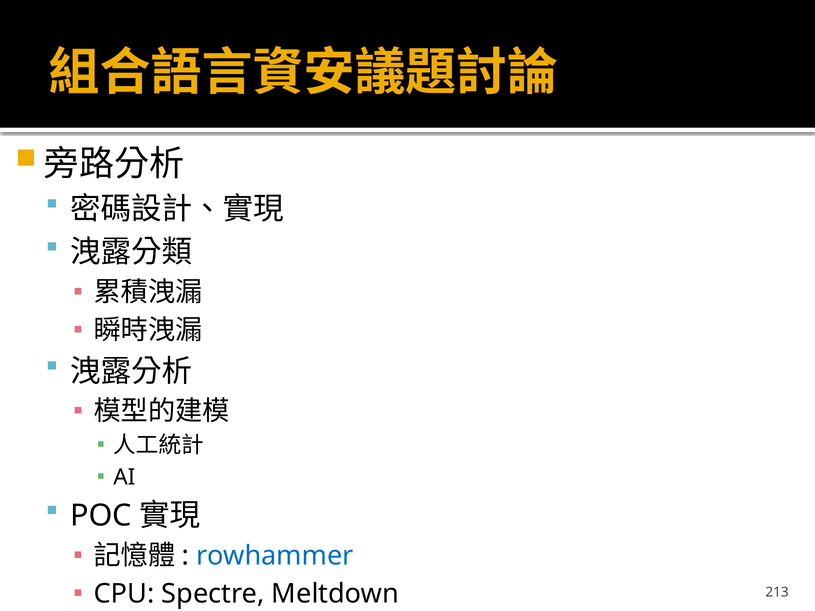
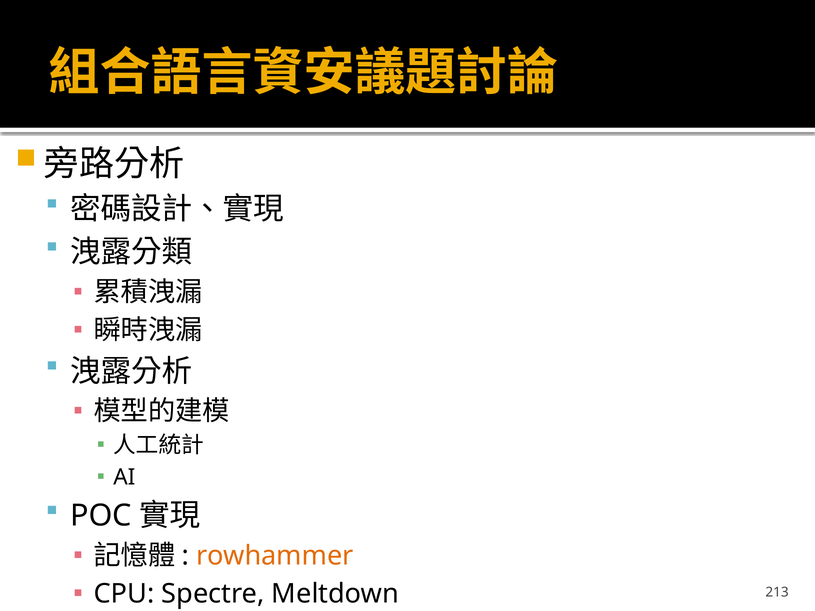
rowhammer colour: blue -> orange
